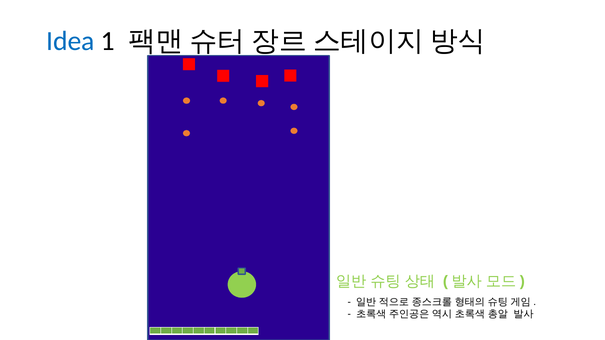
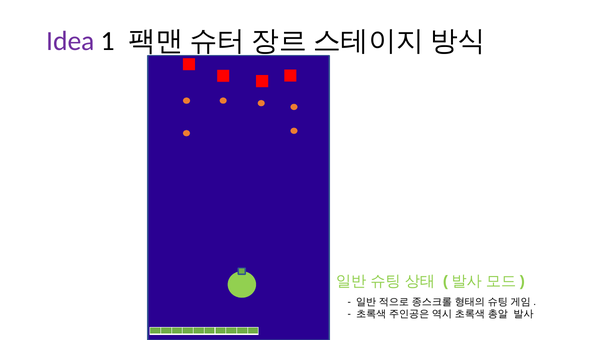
Idea colour: blue -> purple
